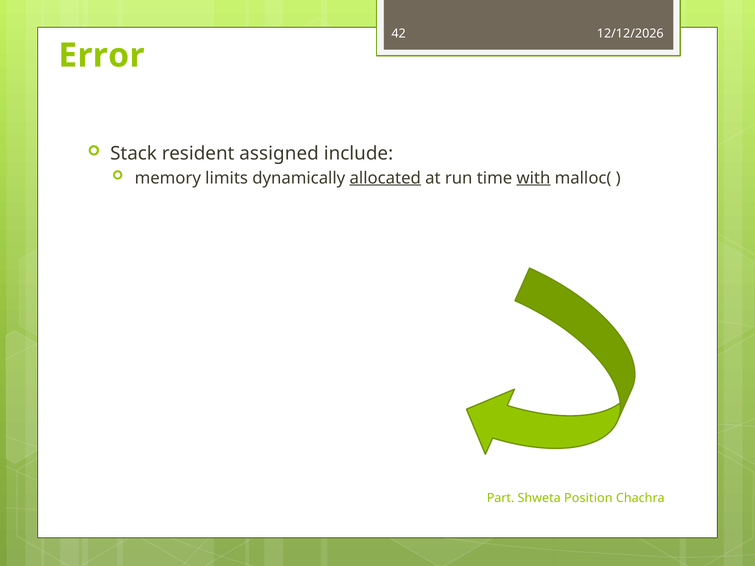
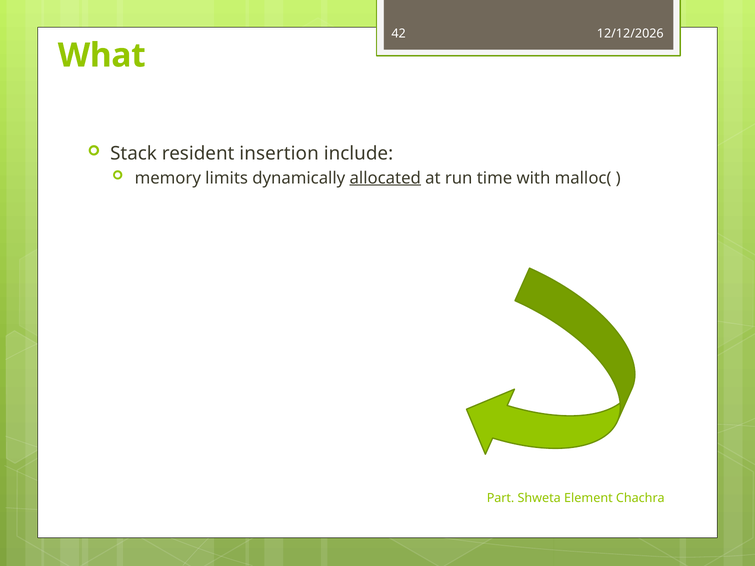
Error: Error -> What
assigned: assigned -> insertion
with underline: present -> none
Position: Position -> Element
